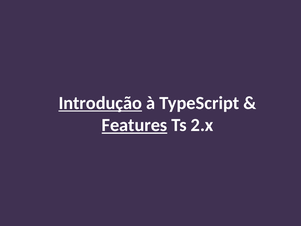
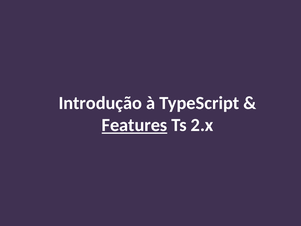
Introdução underline: present -> none
